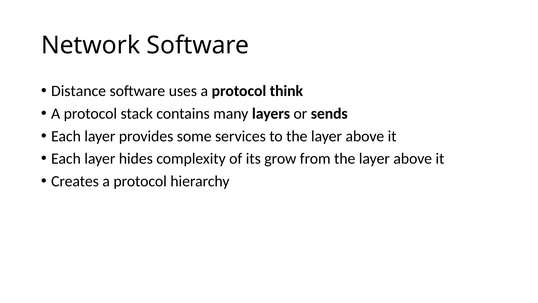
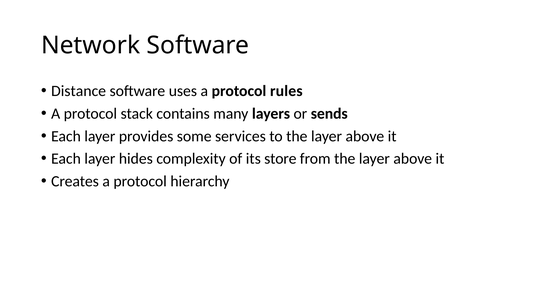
think: think -> rules
grow: grow -> store
